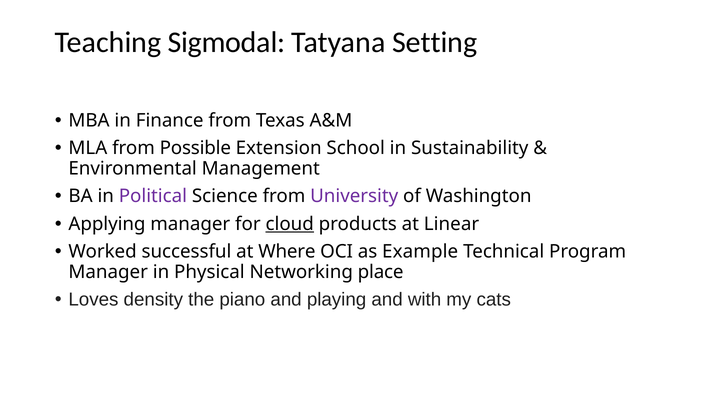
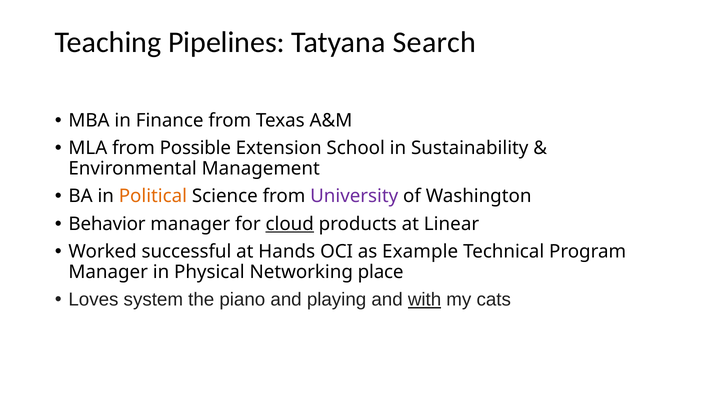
Sigmodal: Sigmodal -> Pipelines
Setting: Setting -> Search
Political colour: purple -> orange
Applying: Applying -> Behavior
Where: Where -> Hands
density: density -> system
with underline: none -> present
